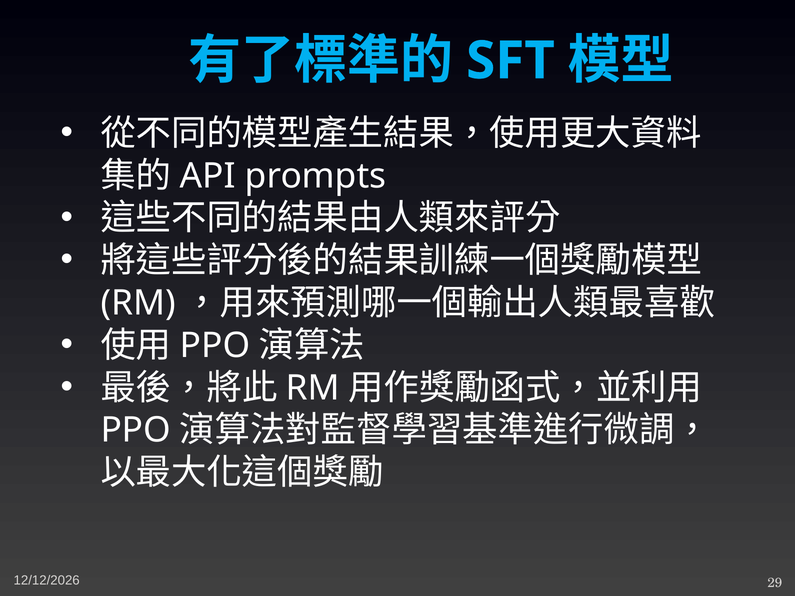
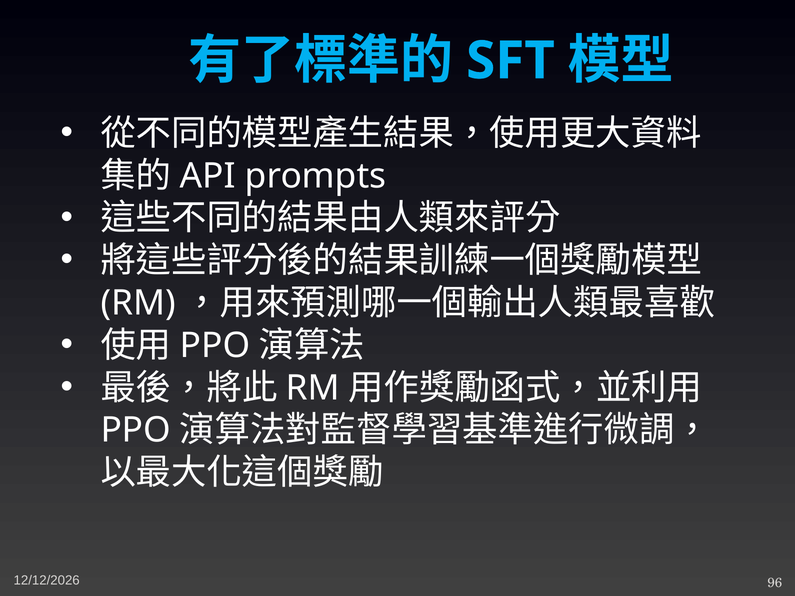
29: 29 -> 96
